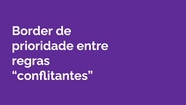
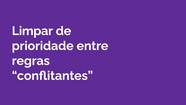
Border: Border -> Limpar
